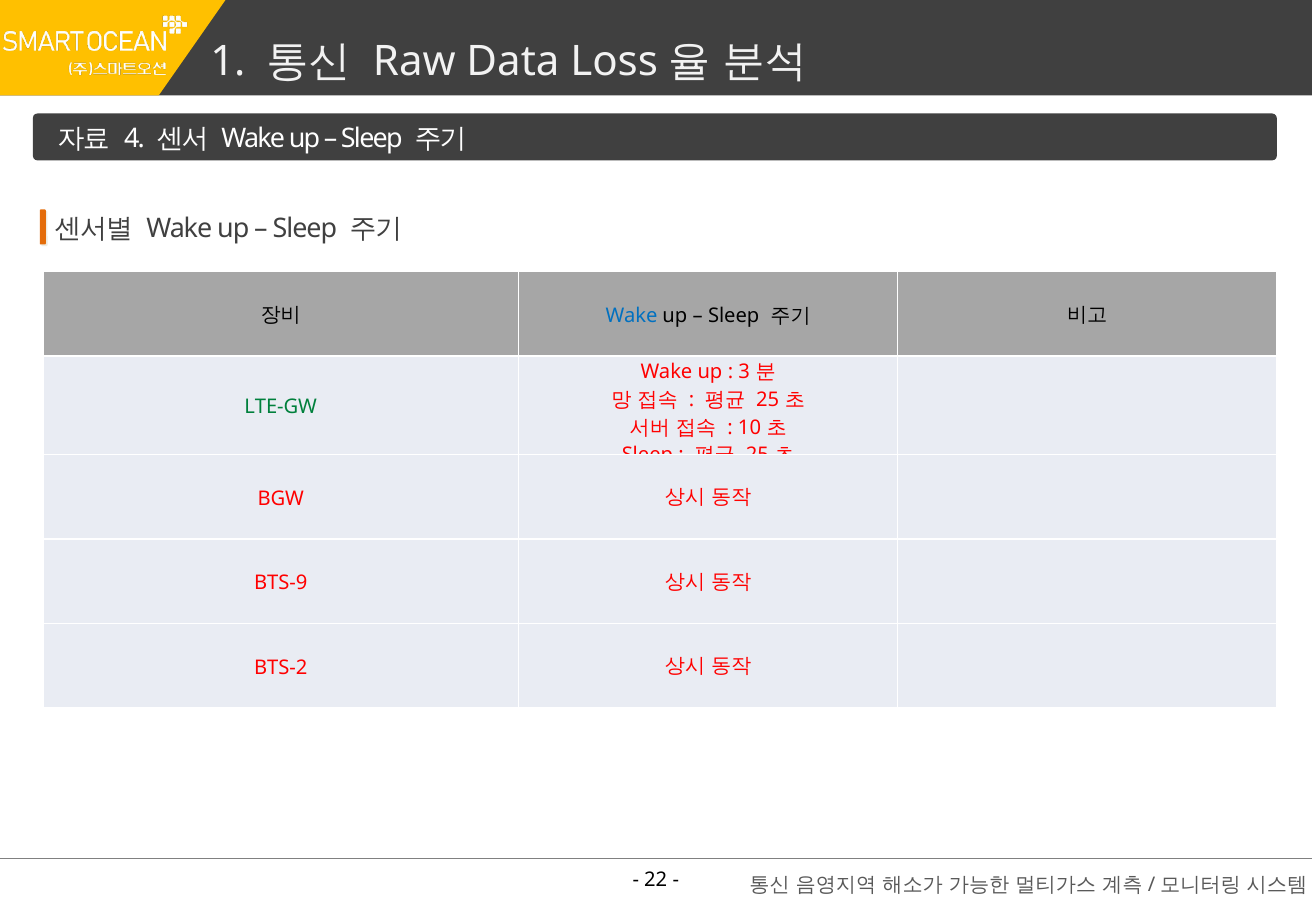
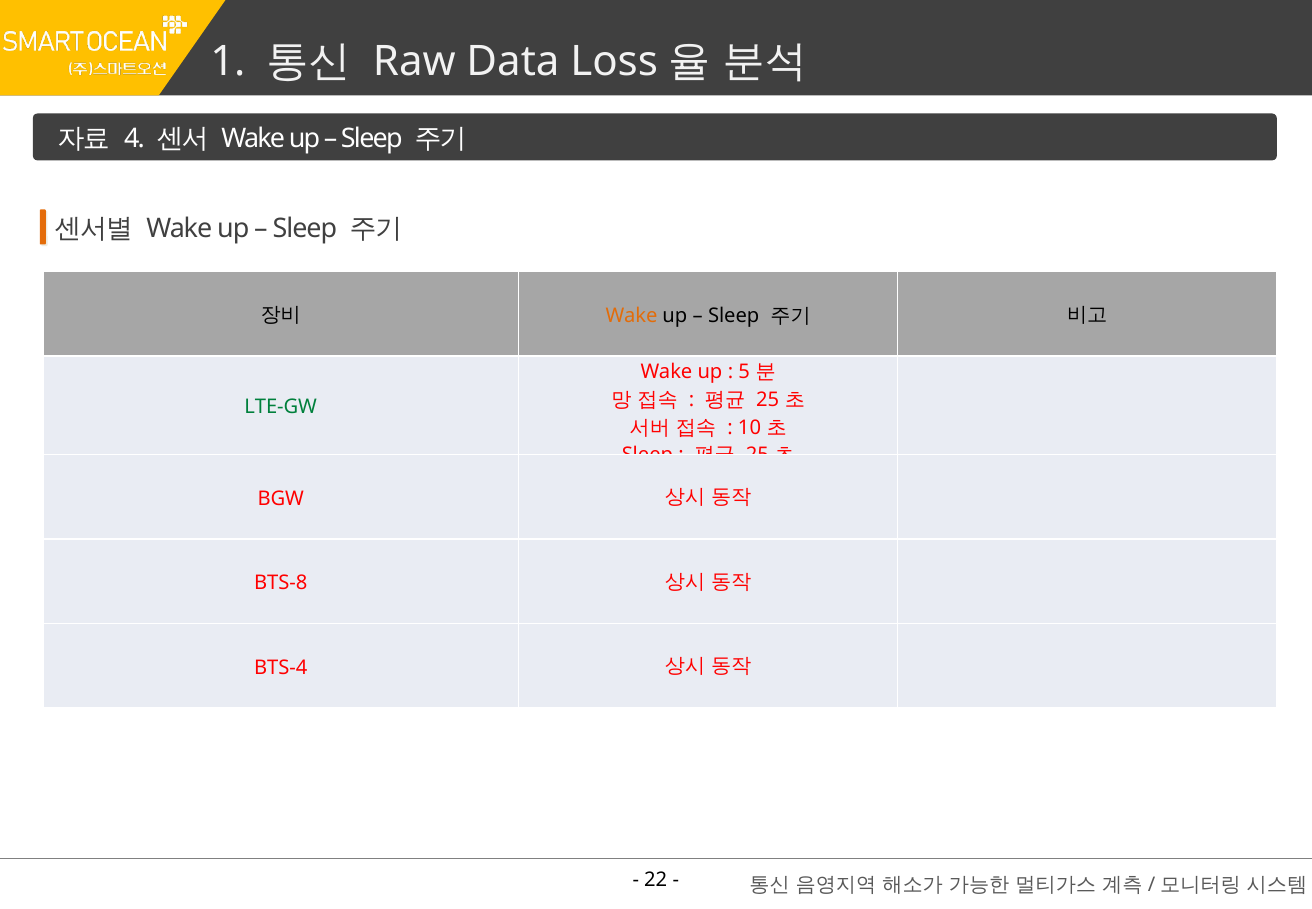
Wake at (631, 315) colour: blue -> orange
3: 3 -> 5
BTS-9: BTS-9 -> BTS-8
BTS-2: BTS-2 -> BTS-4
